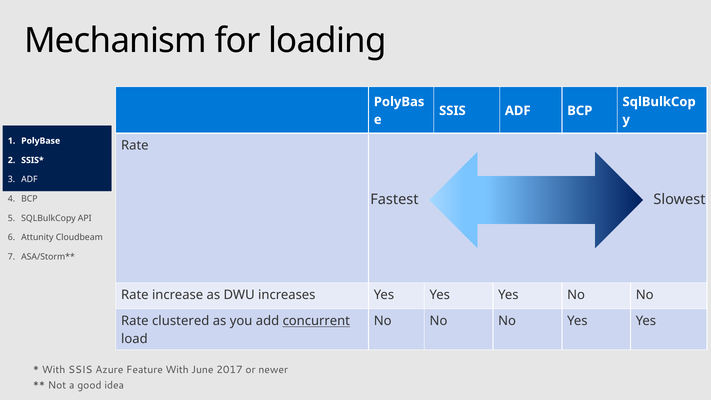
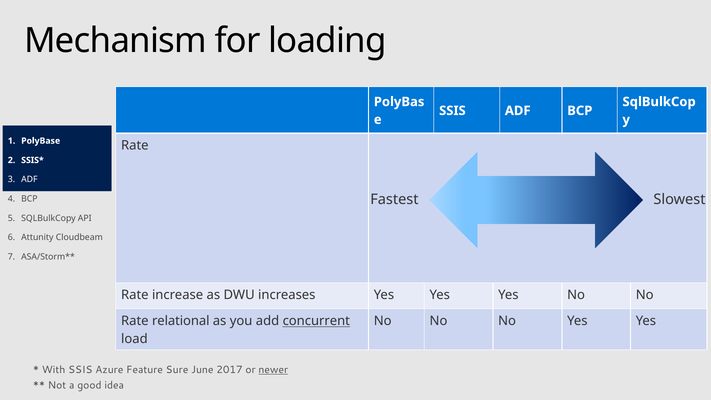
clustered: clustered -> relational
Feature With: With -> Sure
newer underline: none -> present
